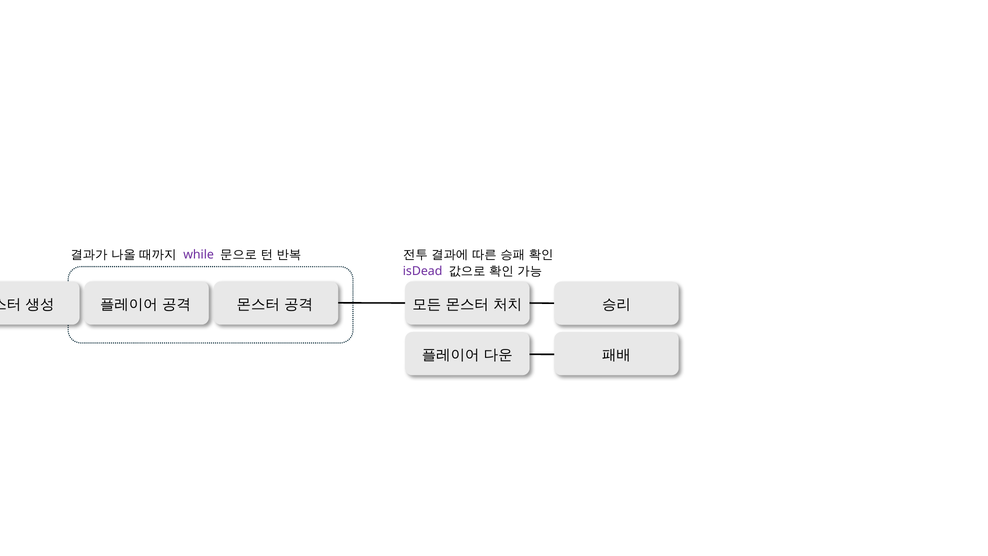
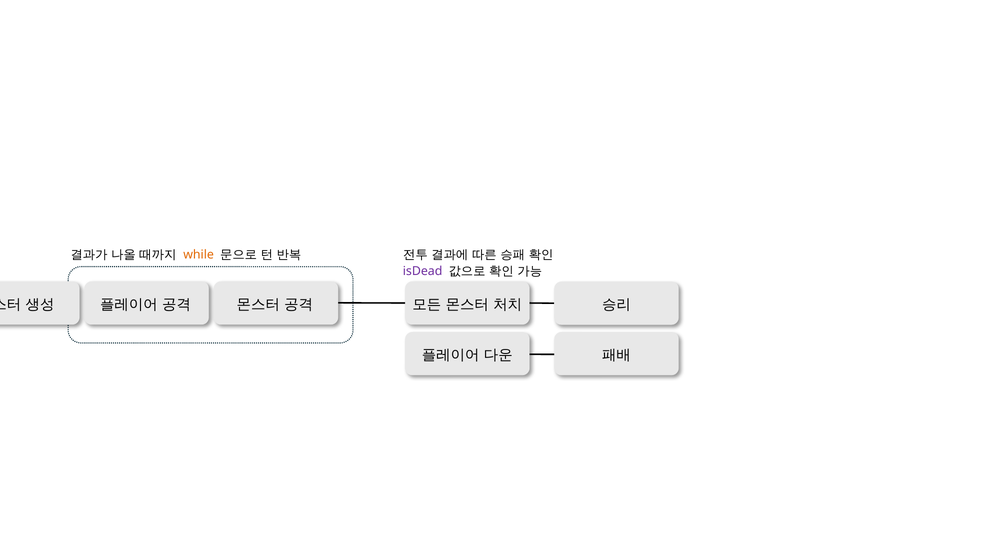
while colour: purple -> orange
